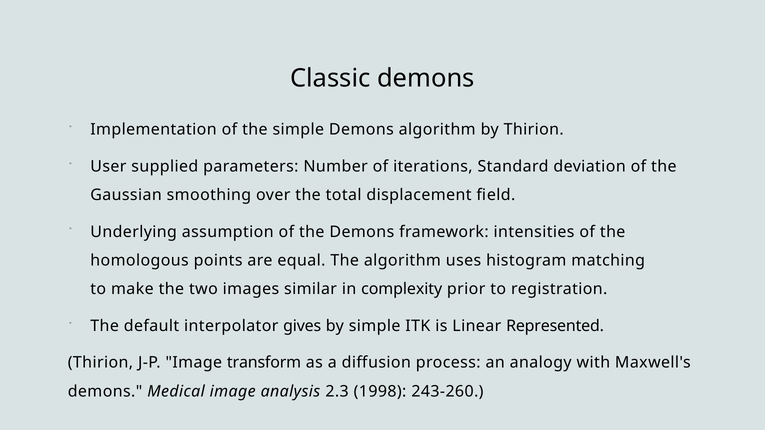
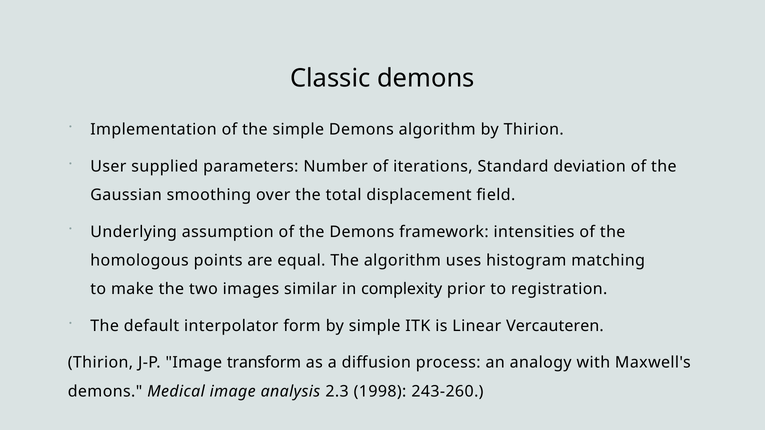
gives: gives -> form
Represented: Represented -> Vercauteren
